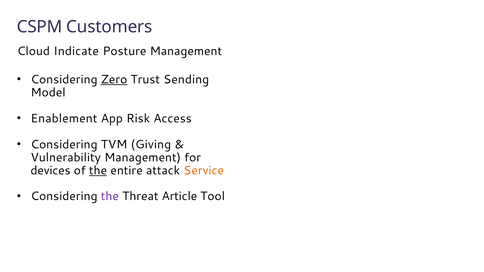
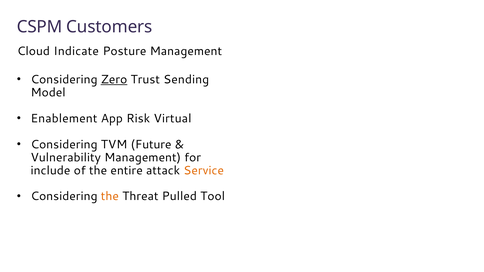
Access: Access -> Virtual
Giving: Giving -> Future
devices: devices -> include
the at (98, 171) underline: present -> none
the at (110, 197) colour: purple -> orange
Article: Article -> Pulled
